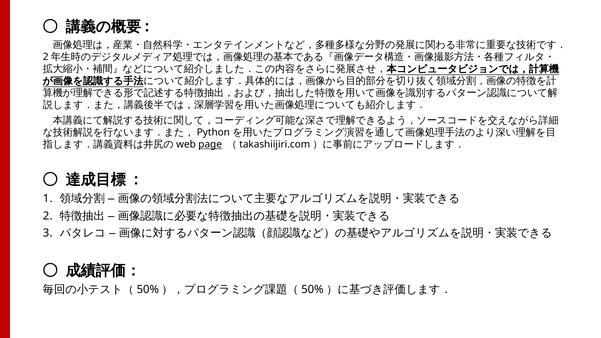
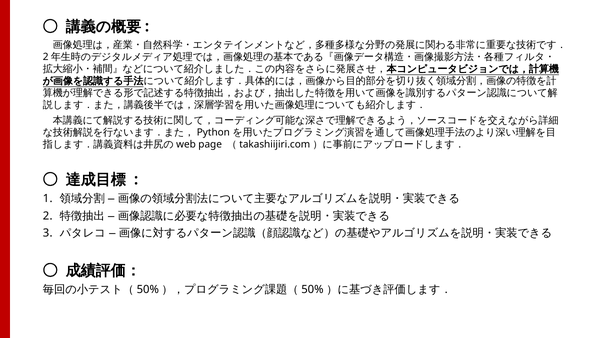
page underline: present -> none
